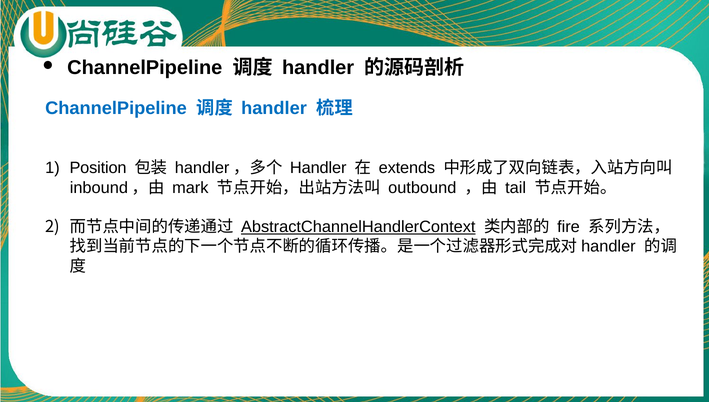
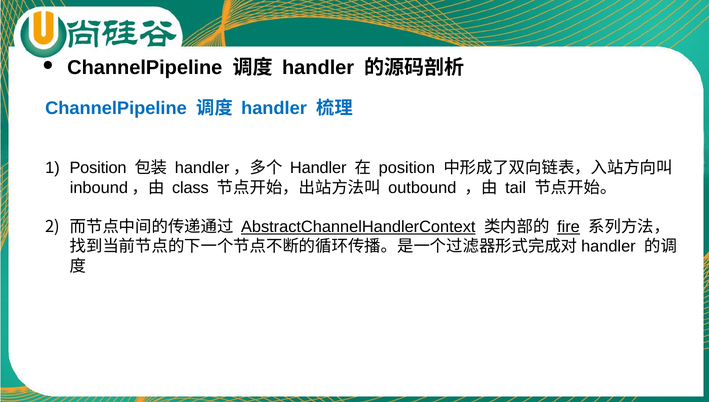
extends at (407, 168): extends -> position
mark: mark -> class
fire underline: none -> present
